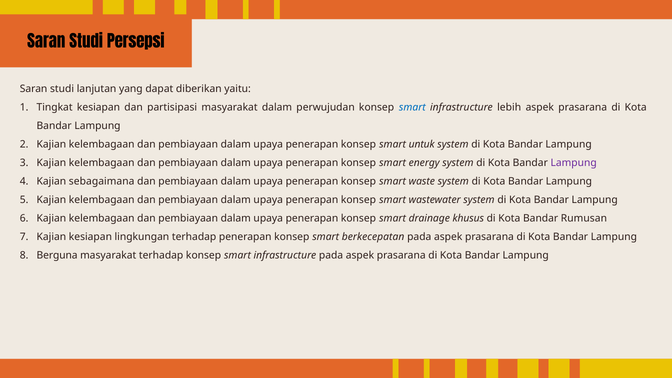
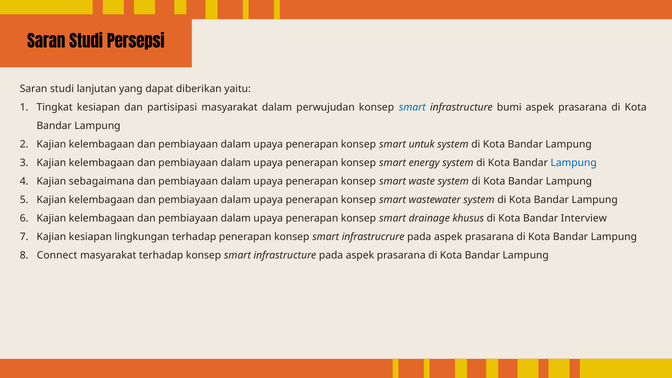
lebih: lebih -> bumi
Lampung at (574, 163) colour: purple -> blue
Rumusan: Rumusan -> Interview
berkecepatan: berkecepatan -> infrastrucrure
Berguna: Berguna -> Connect
